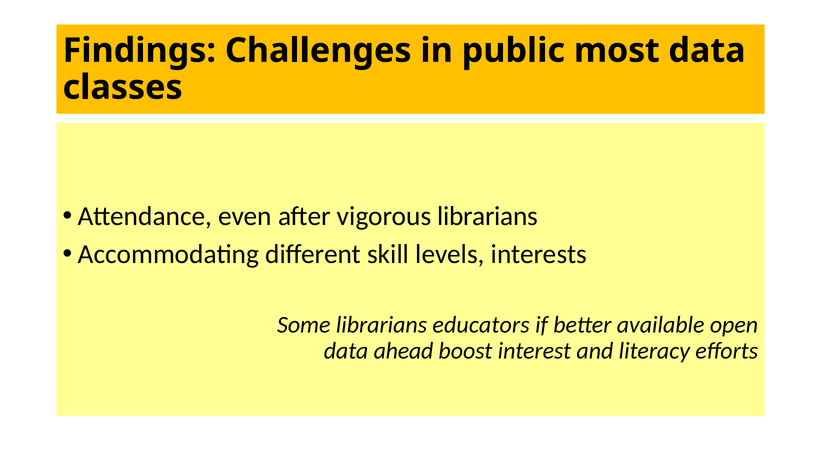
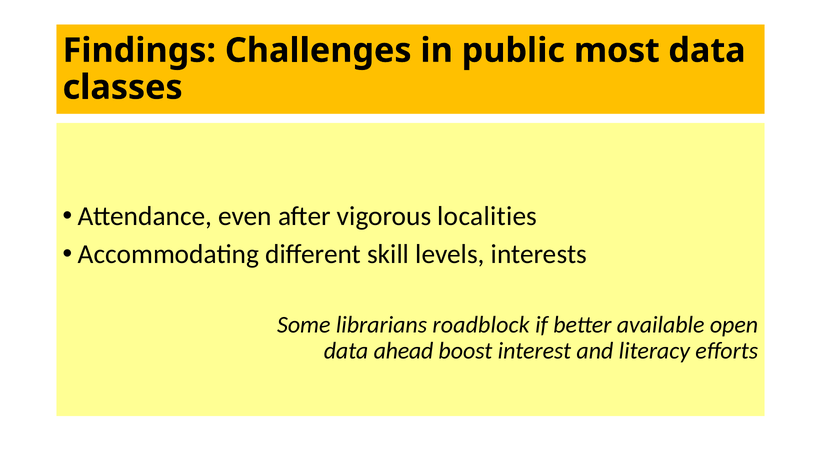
vigorous librarians: librarians -> localities
educators: educators -> roadblock
